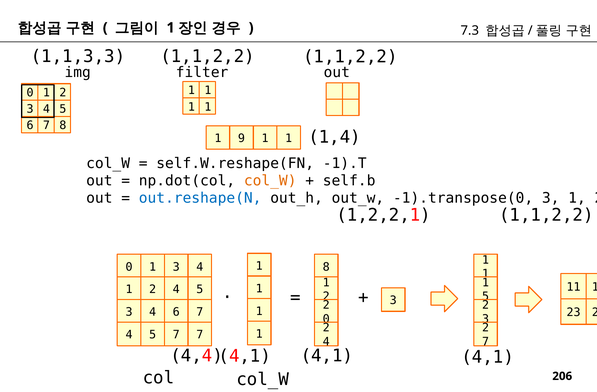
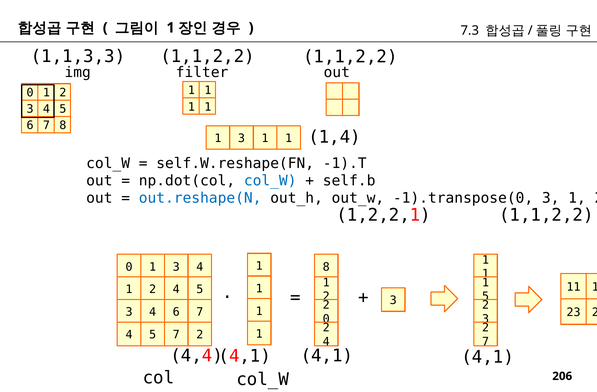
9 at (241, 138): 9 -> 3
col_W at (270, 181) colour: orange -> blue
7 7: 7 -> 2
